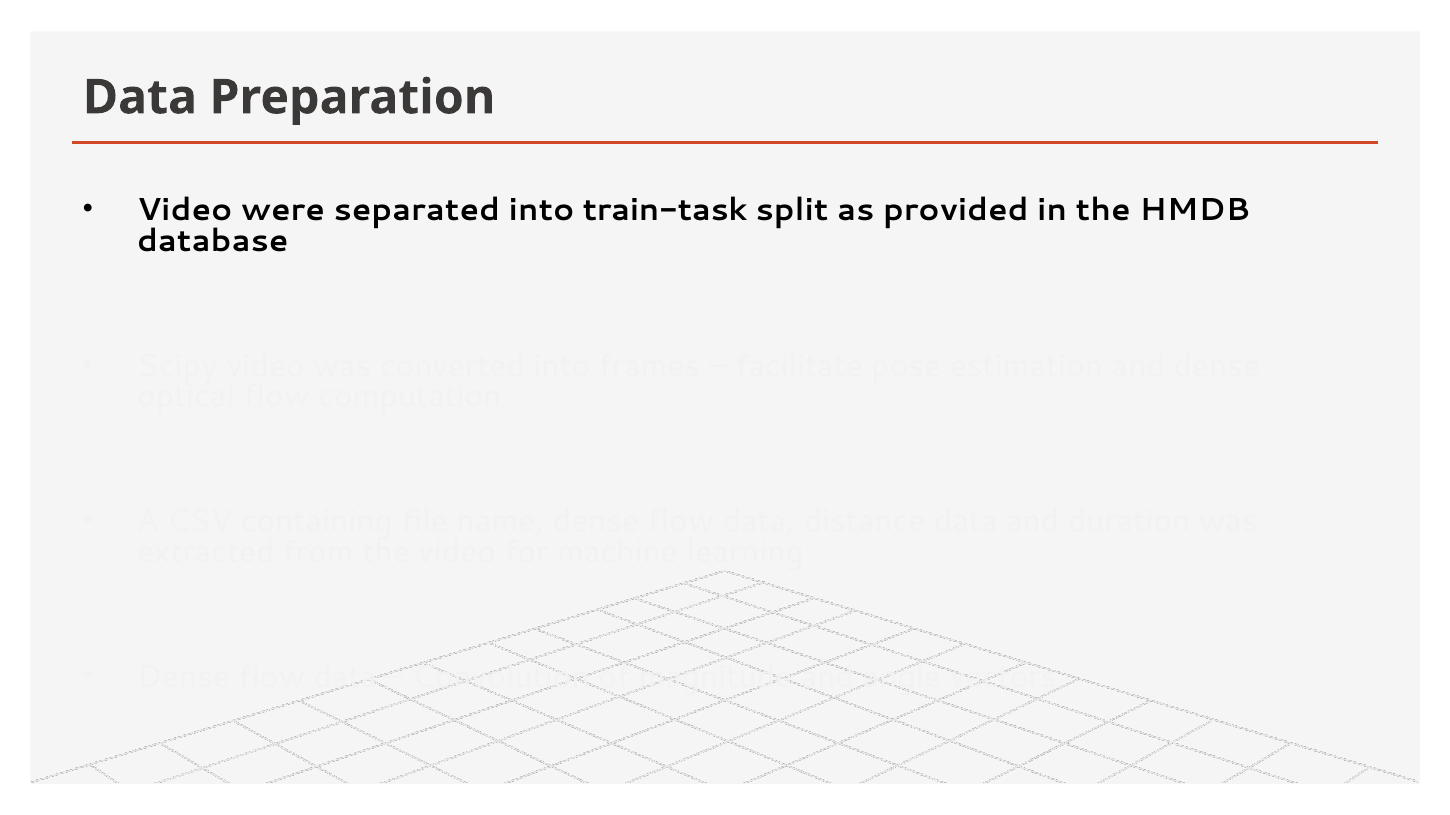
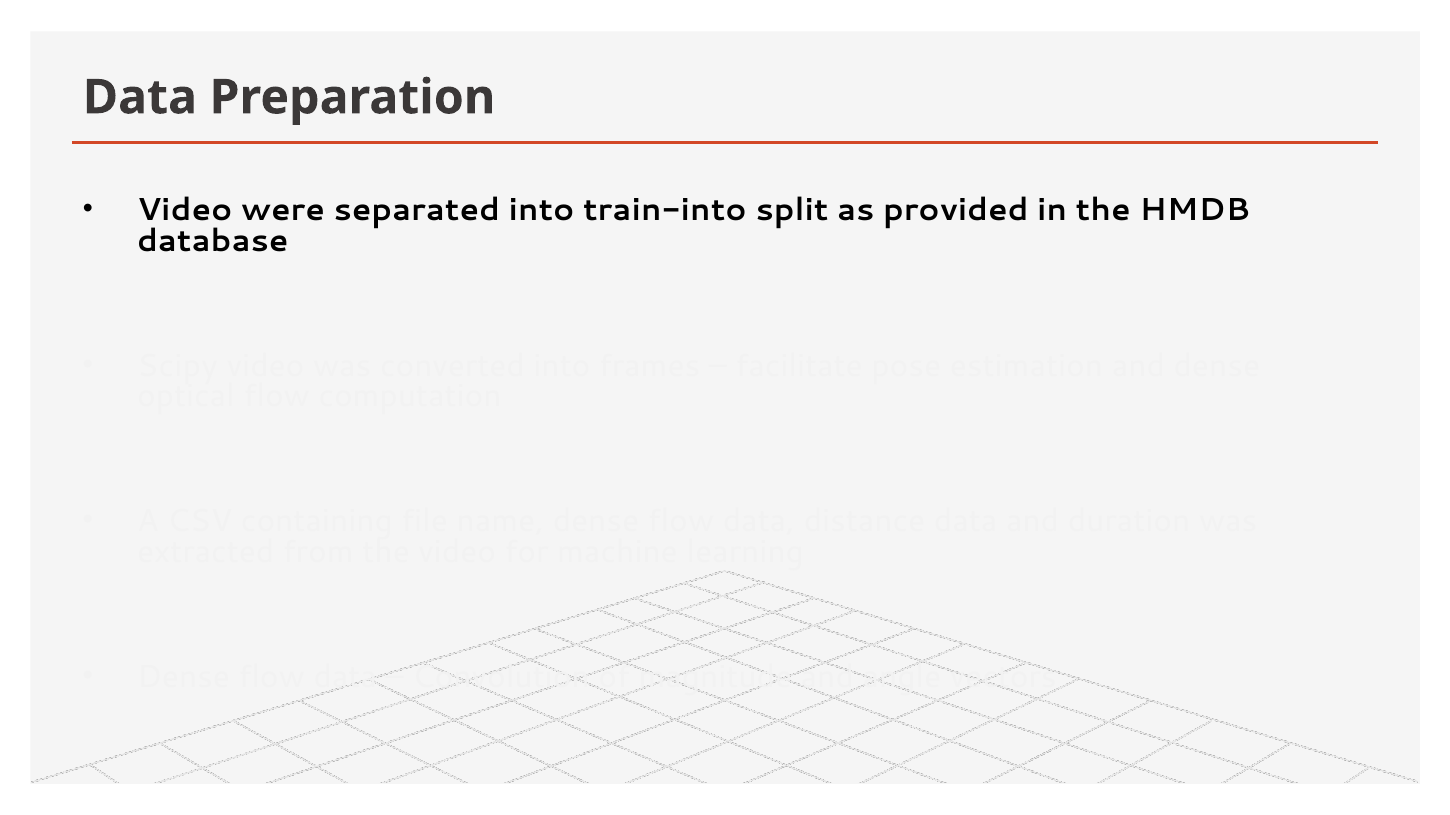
train-task: train-task -> train-into
